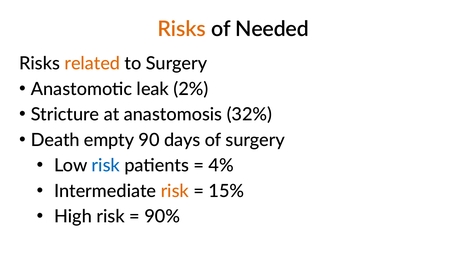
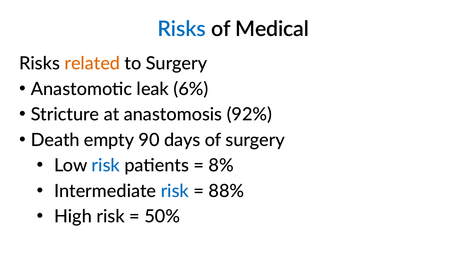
Risks at (182, 29) colour: orange -> blue
Needed: Needed -> Medical
2%: 2% -> 6%
32%: 32% -> 92%
4%: 4% -> 8%
risk at (175, 191) colour: orange -> blue
15%: 15% -> 88%
90%: 90% -> 50%
